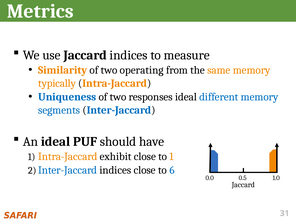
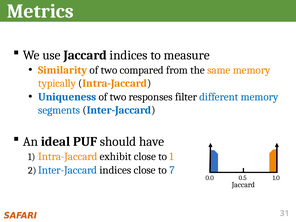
operating: operating -> compared
responses ideal: ideal -> filter
6: 6 -> 7
